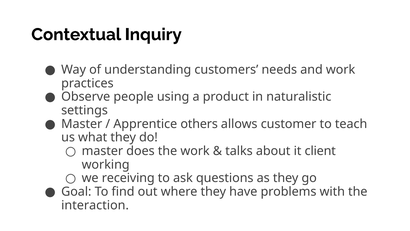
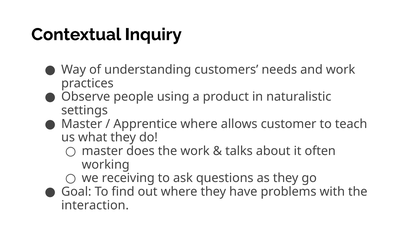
Apprentice others: others -> where
client: client -> often
